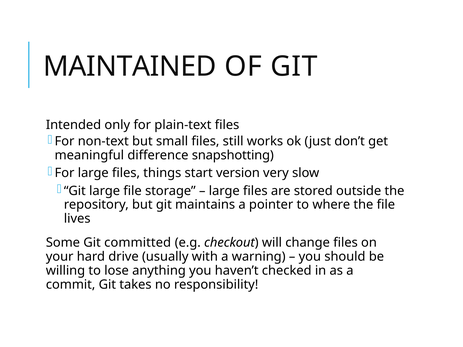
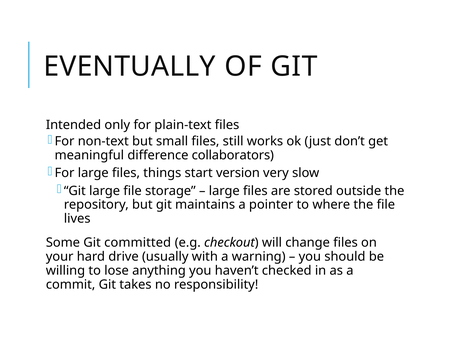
MAINTAINED: MAINTAINED -> EVENTUALLY
snapshotting: snapshotting -> collaborators
